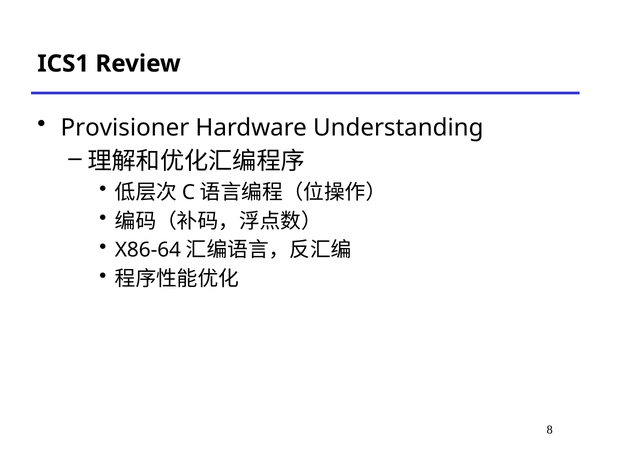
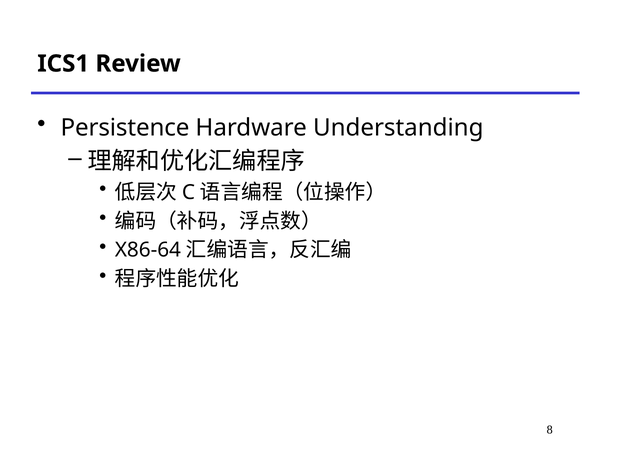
Provisioner: Provisioner -> Persistence
